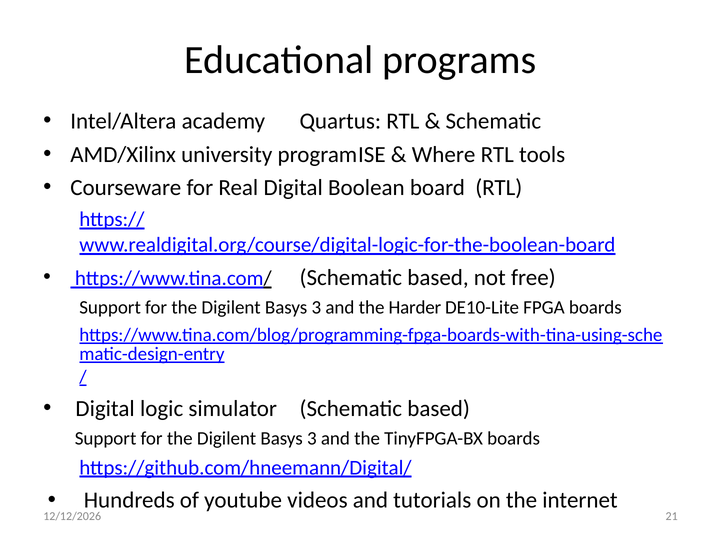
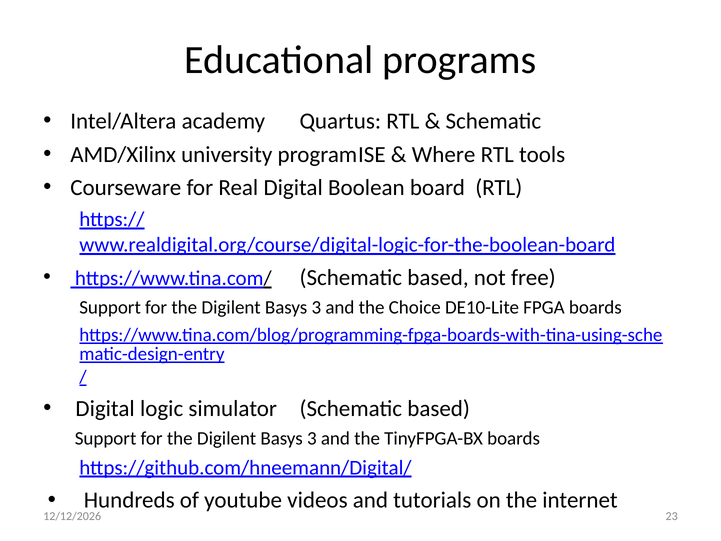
Harder: Harder -> Choice
21: 21 -> 23
